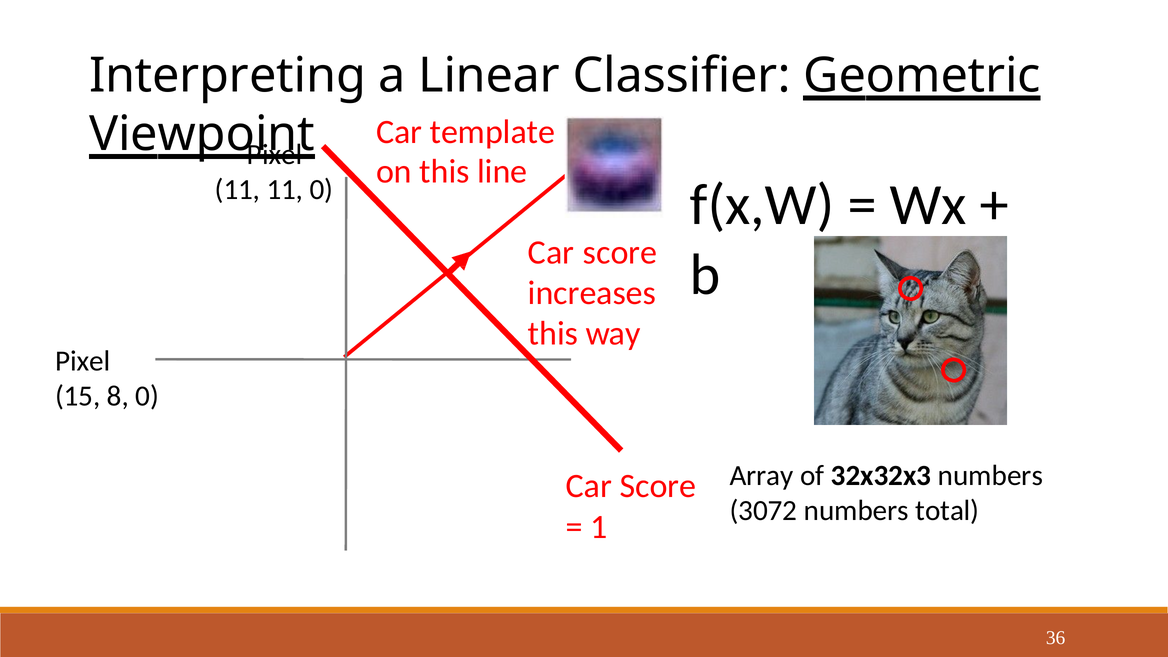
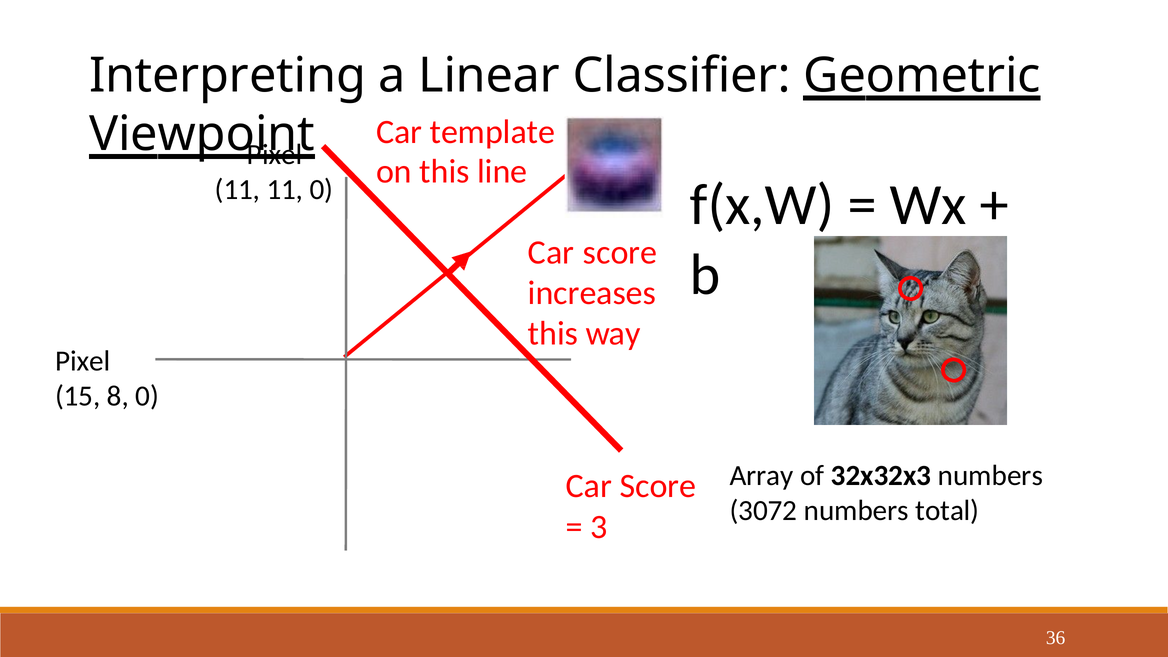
1: 1 -> 3
